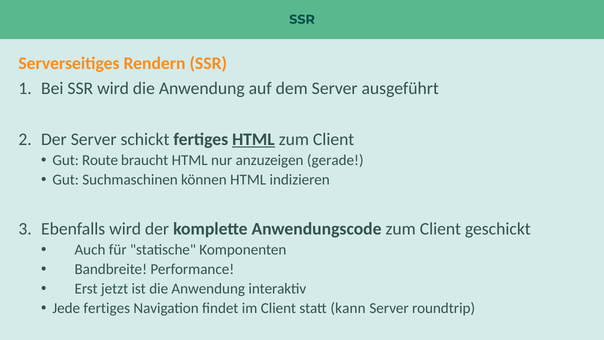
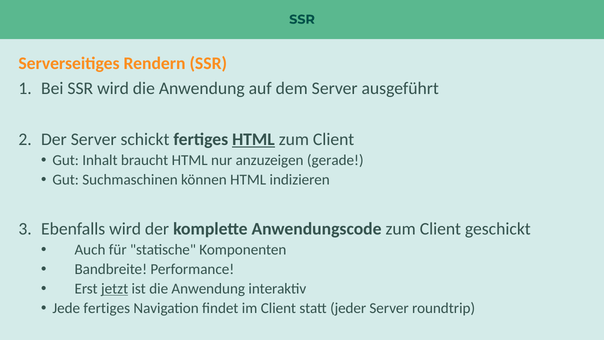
Route: Route -> Inhalt
jetzt underline: none -> present
kann: kann -> jeder
